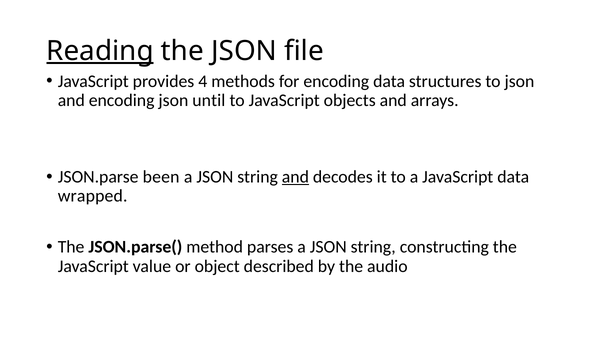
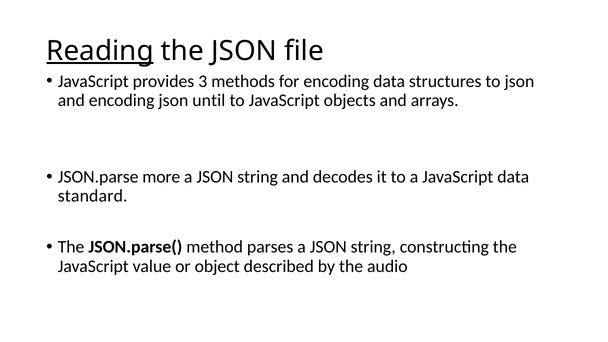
4: 4 -> 3
been: been -> more
and at (295, 177) underline: present -> none
wrapped: wrapped -> standard
